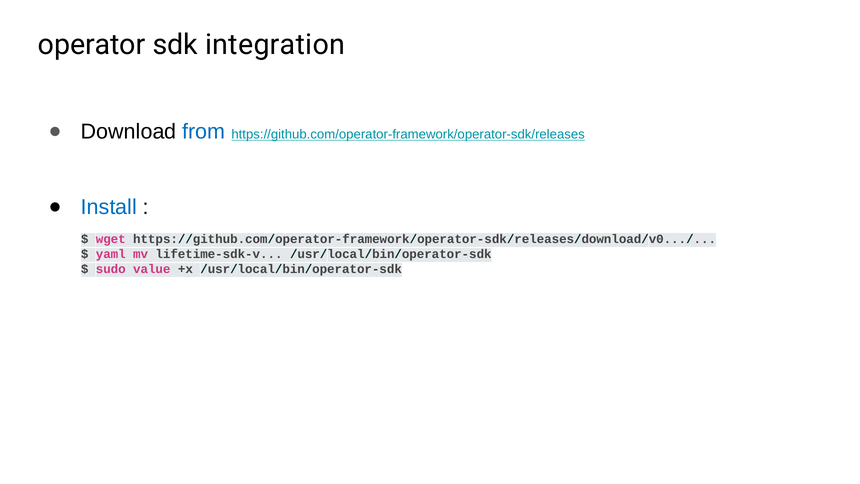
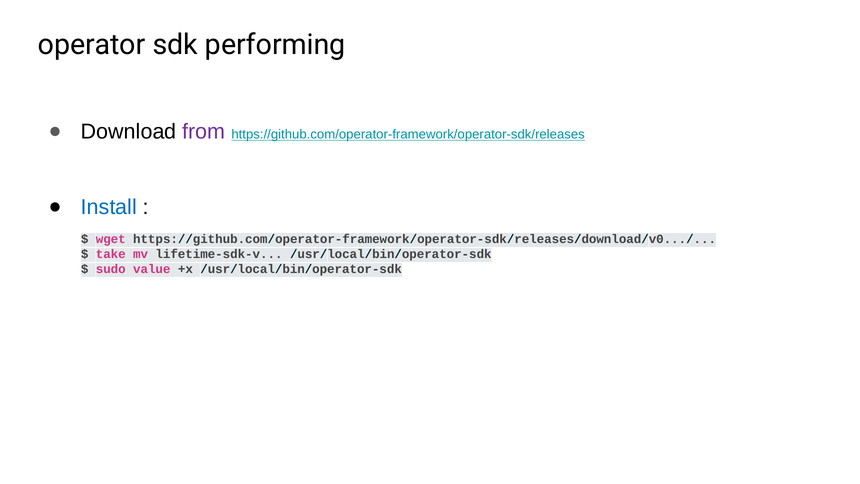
integration: integration -> performing
from colour: blue -> purple
yaml: yaml -> take
